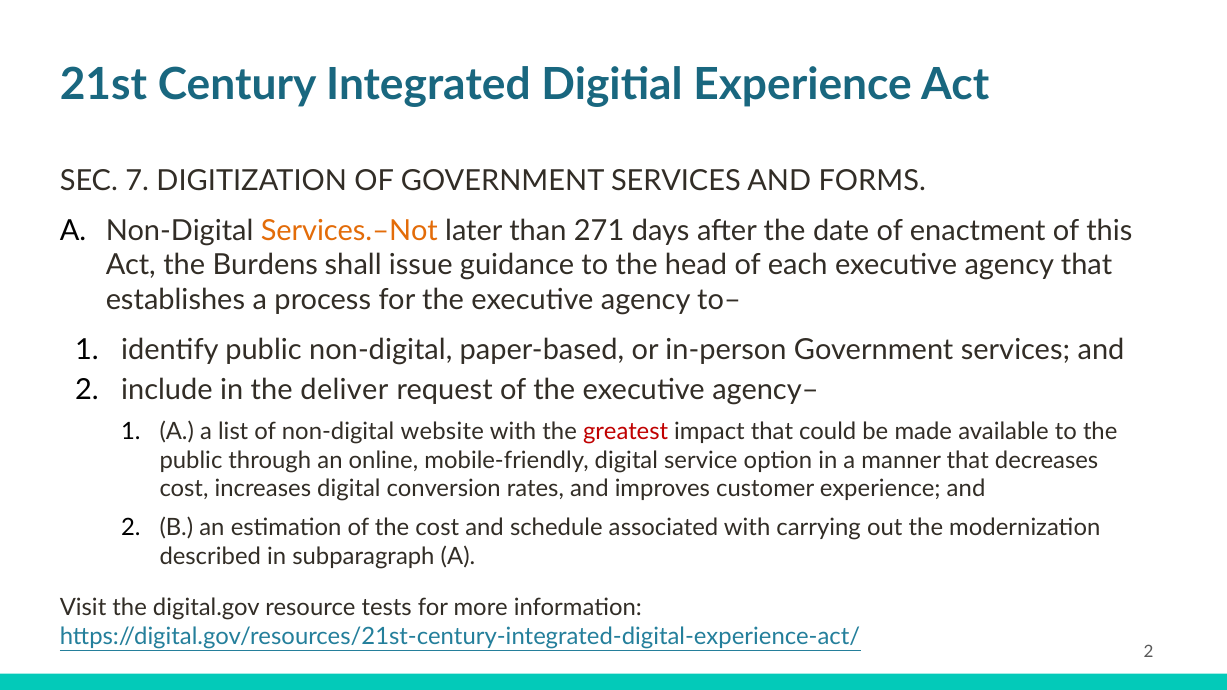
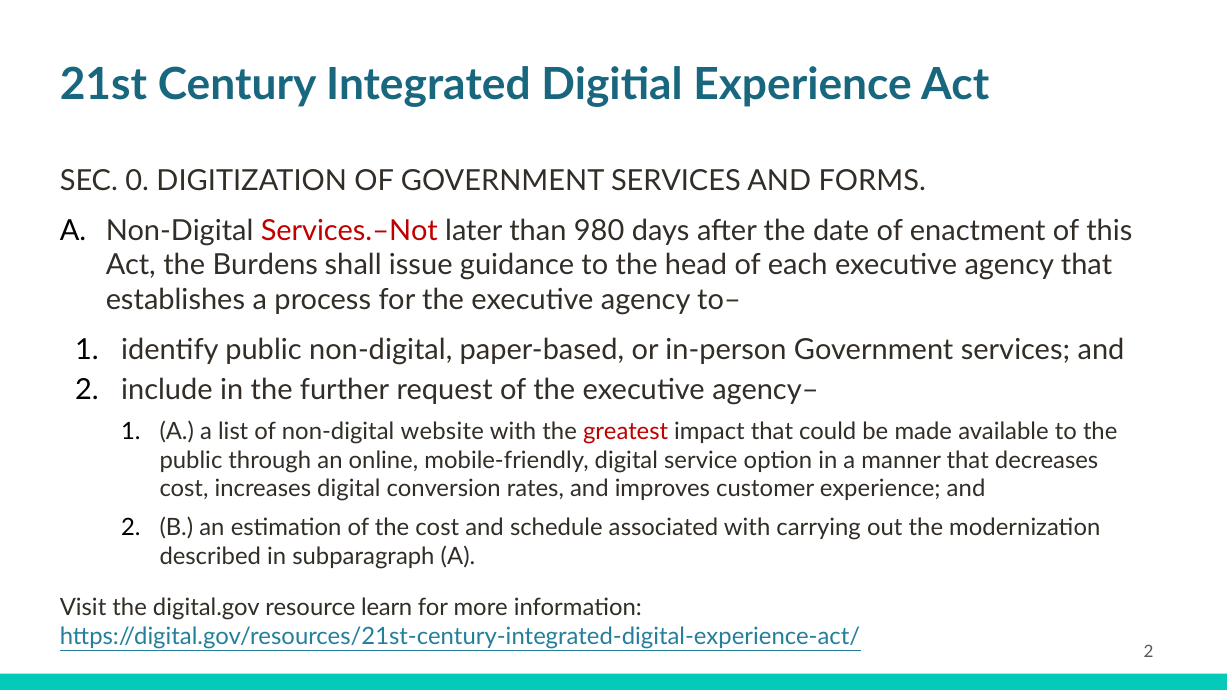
7: 7 -> 0
Services.–Not colour: orange -> red
271: 271 -> 980
deliver: deliver -> further
tests: tests -> learn
